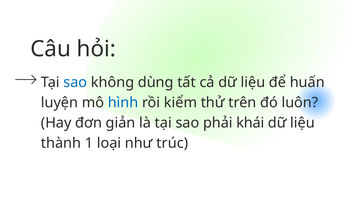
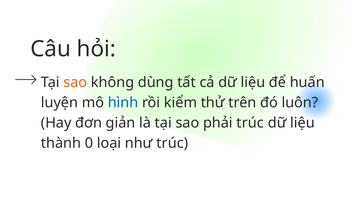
sao at (75, 82) colour: blue -> orange
phải khái: khái -> trúc
1: 1 -> 0
